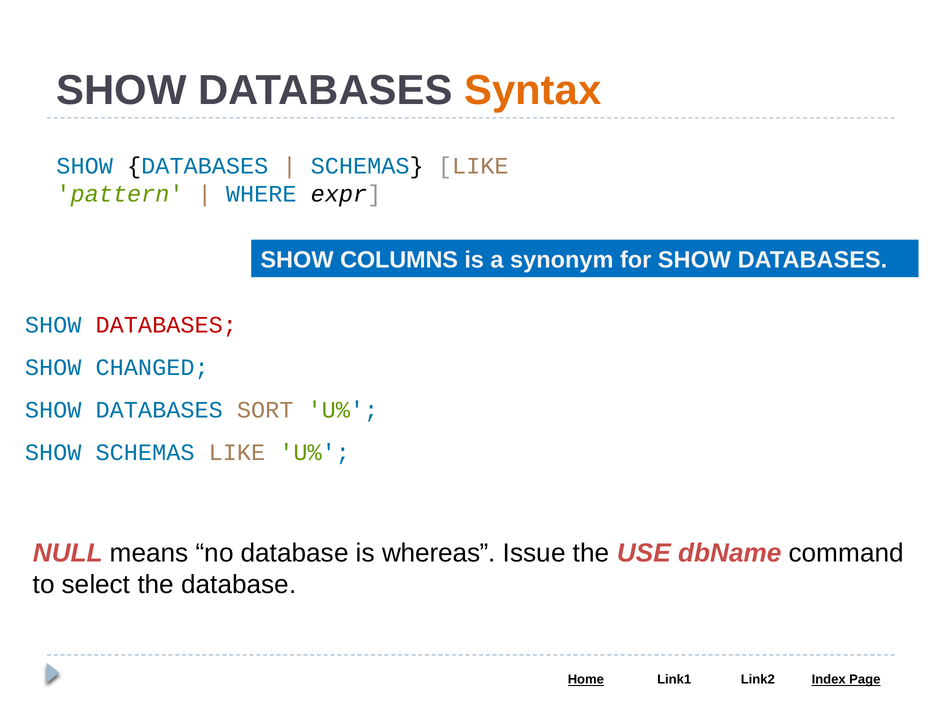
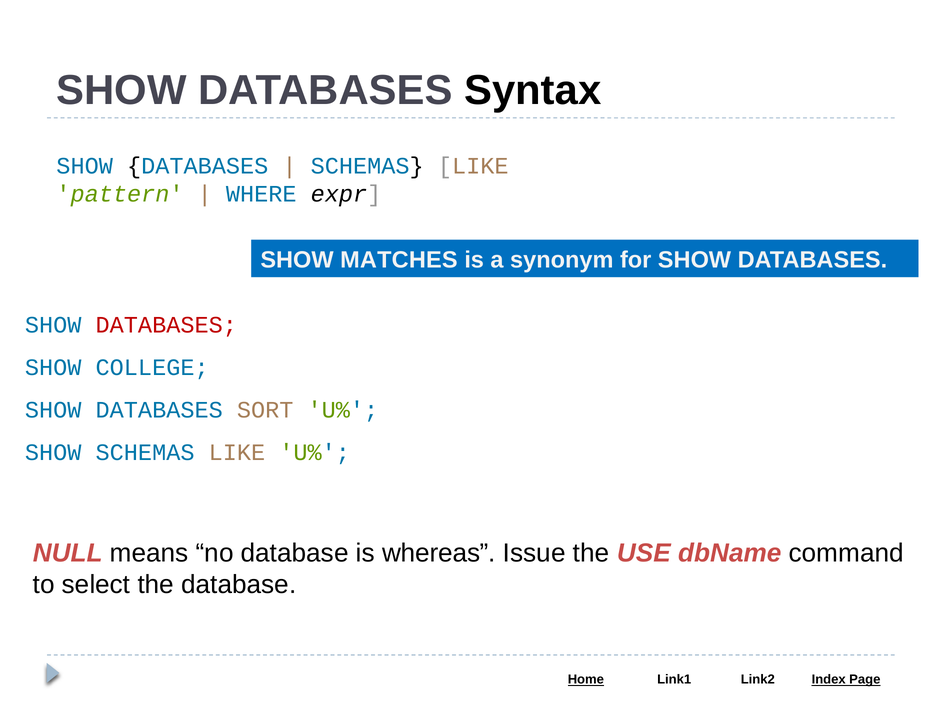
Syntax colour: orange -> black
COLUMNS: COLUMNS -> MATCHES
CHANGED: CHANGED -> COLLEGE
